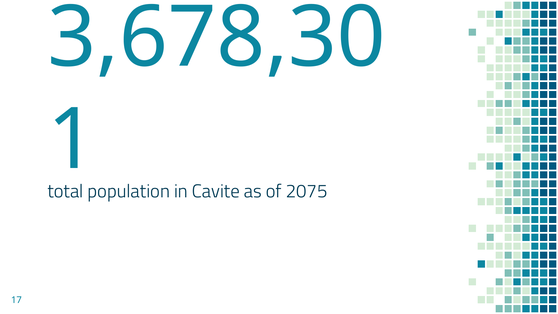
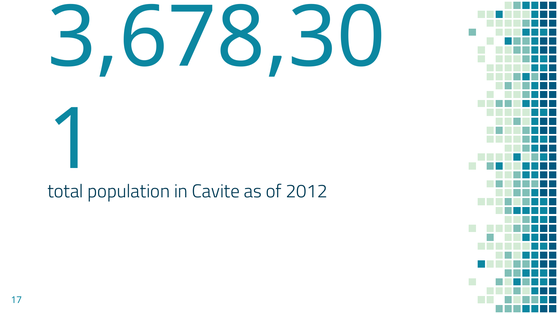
2075: 2075 -> 2012
